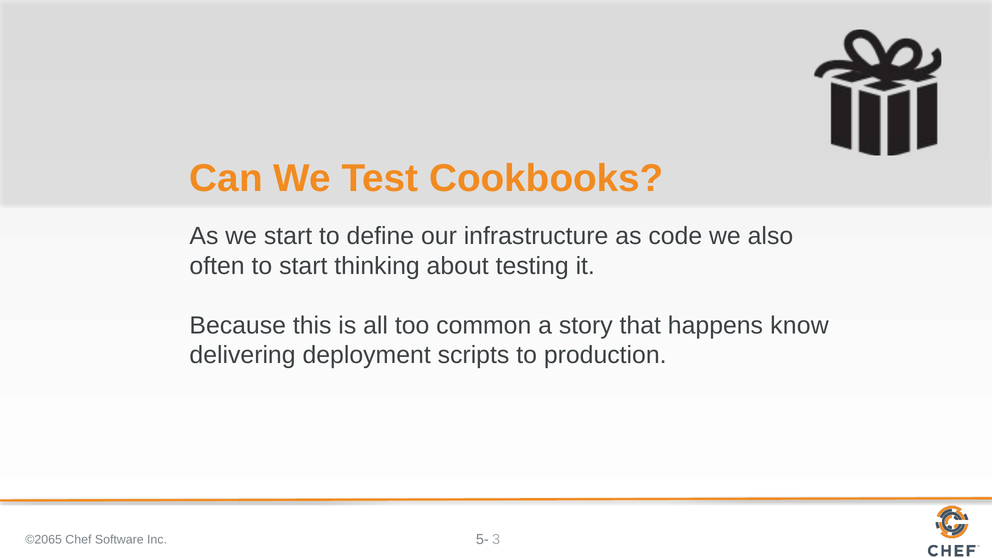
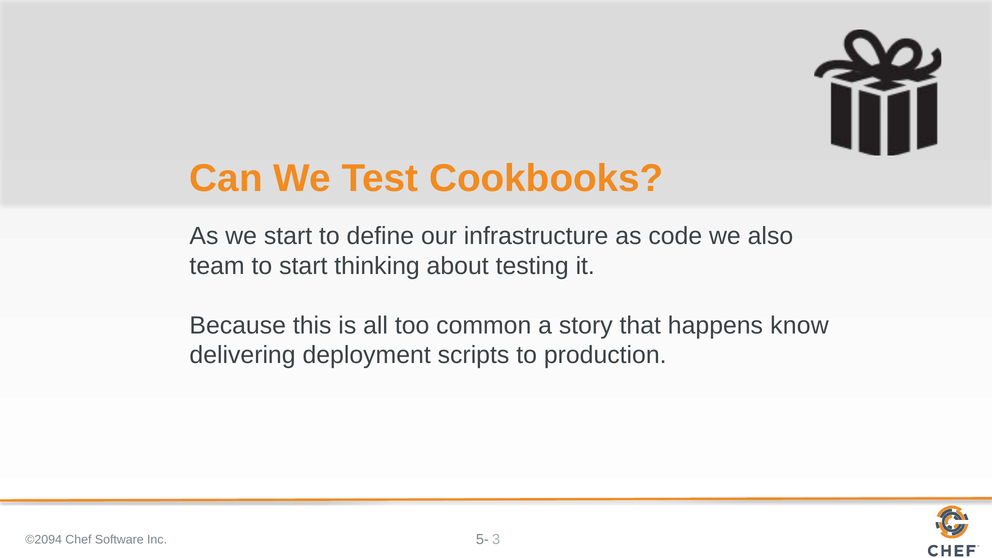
often: often -> team
©2065: ©2065 -> ©2094
